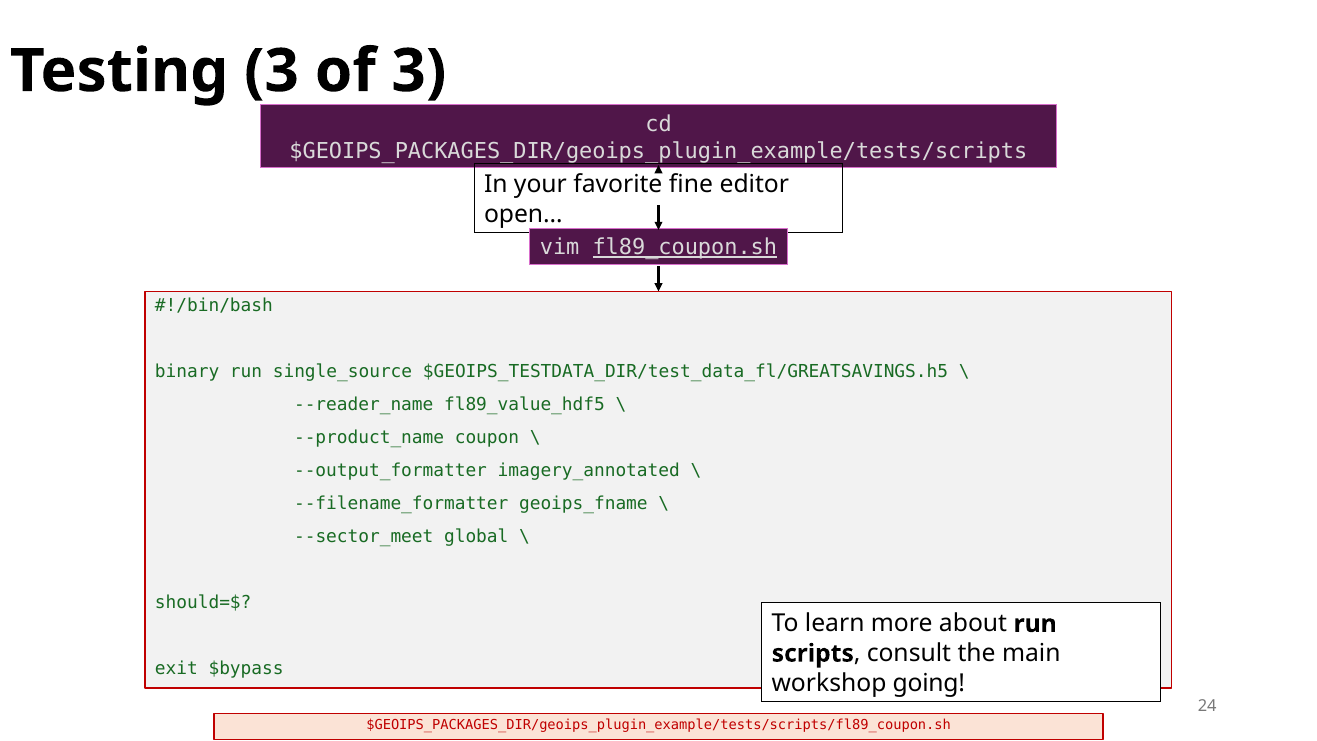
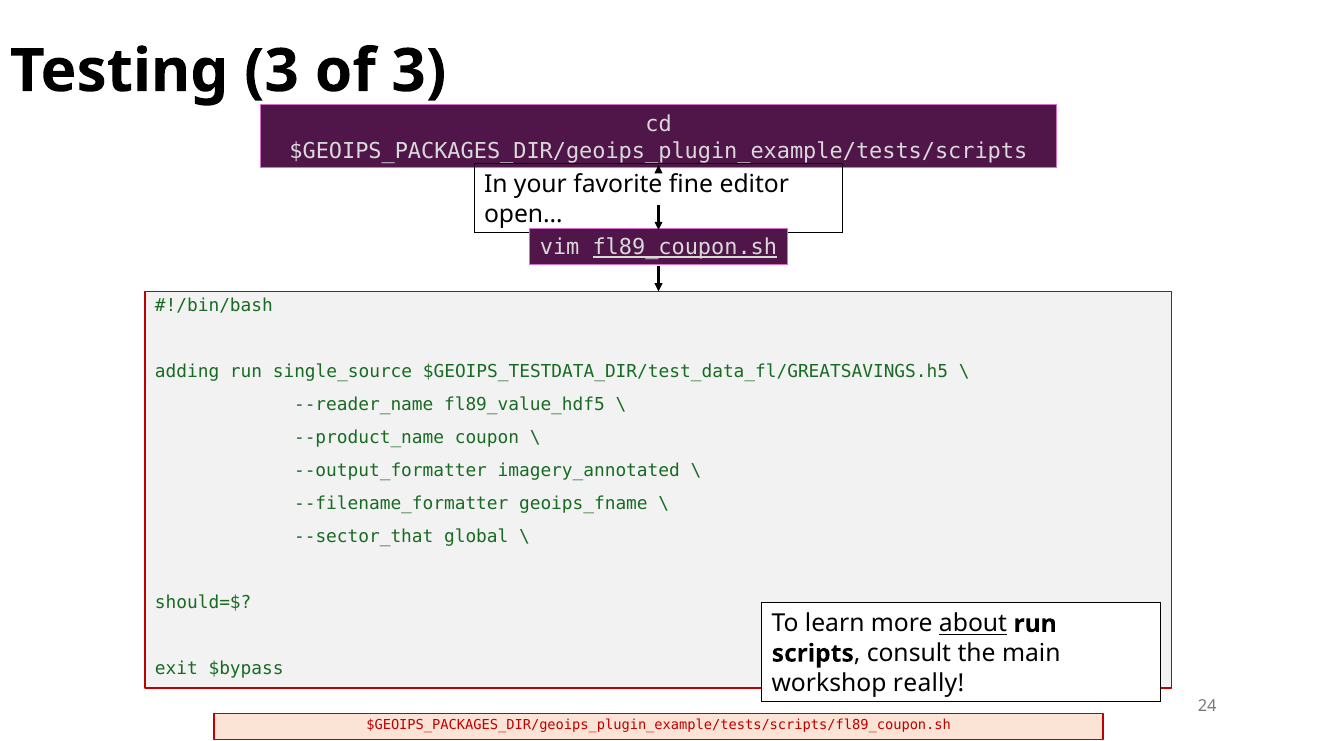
binary: binary -> adding
--sector_meet: --sector_meet -> --sector_that
about underline: none -> present
going: going -> really
